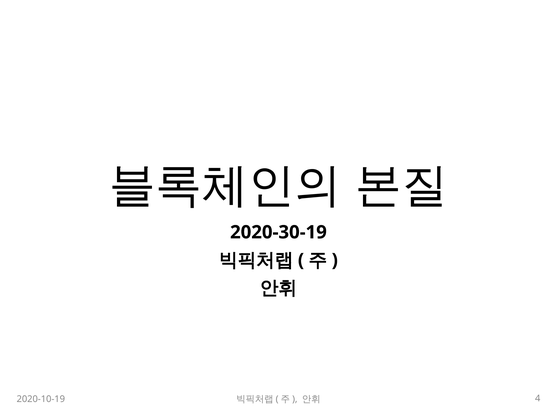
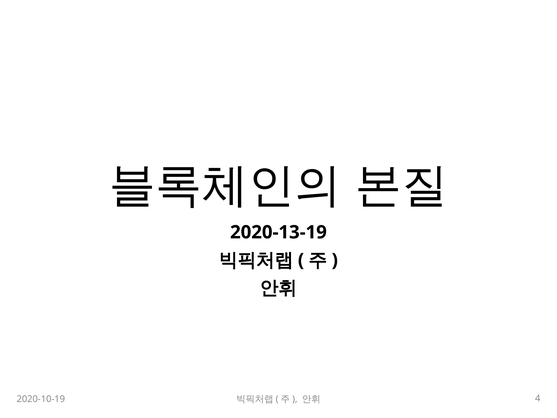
2020-30-19: 2020-30-19 -> 2020-13-19
